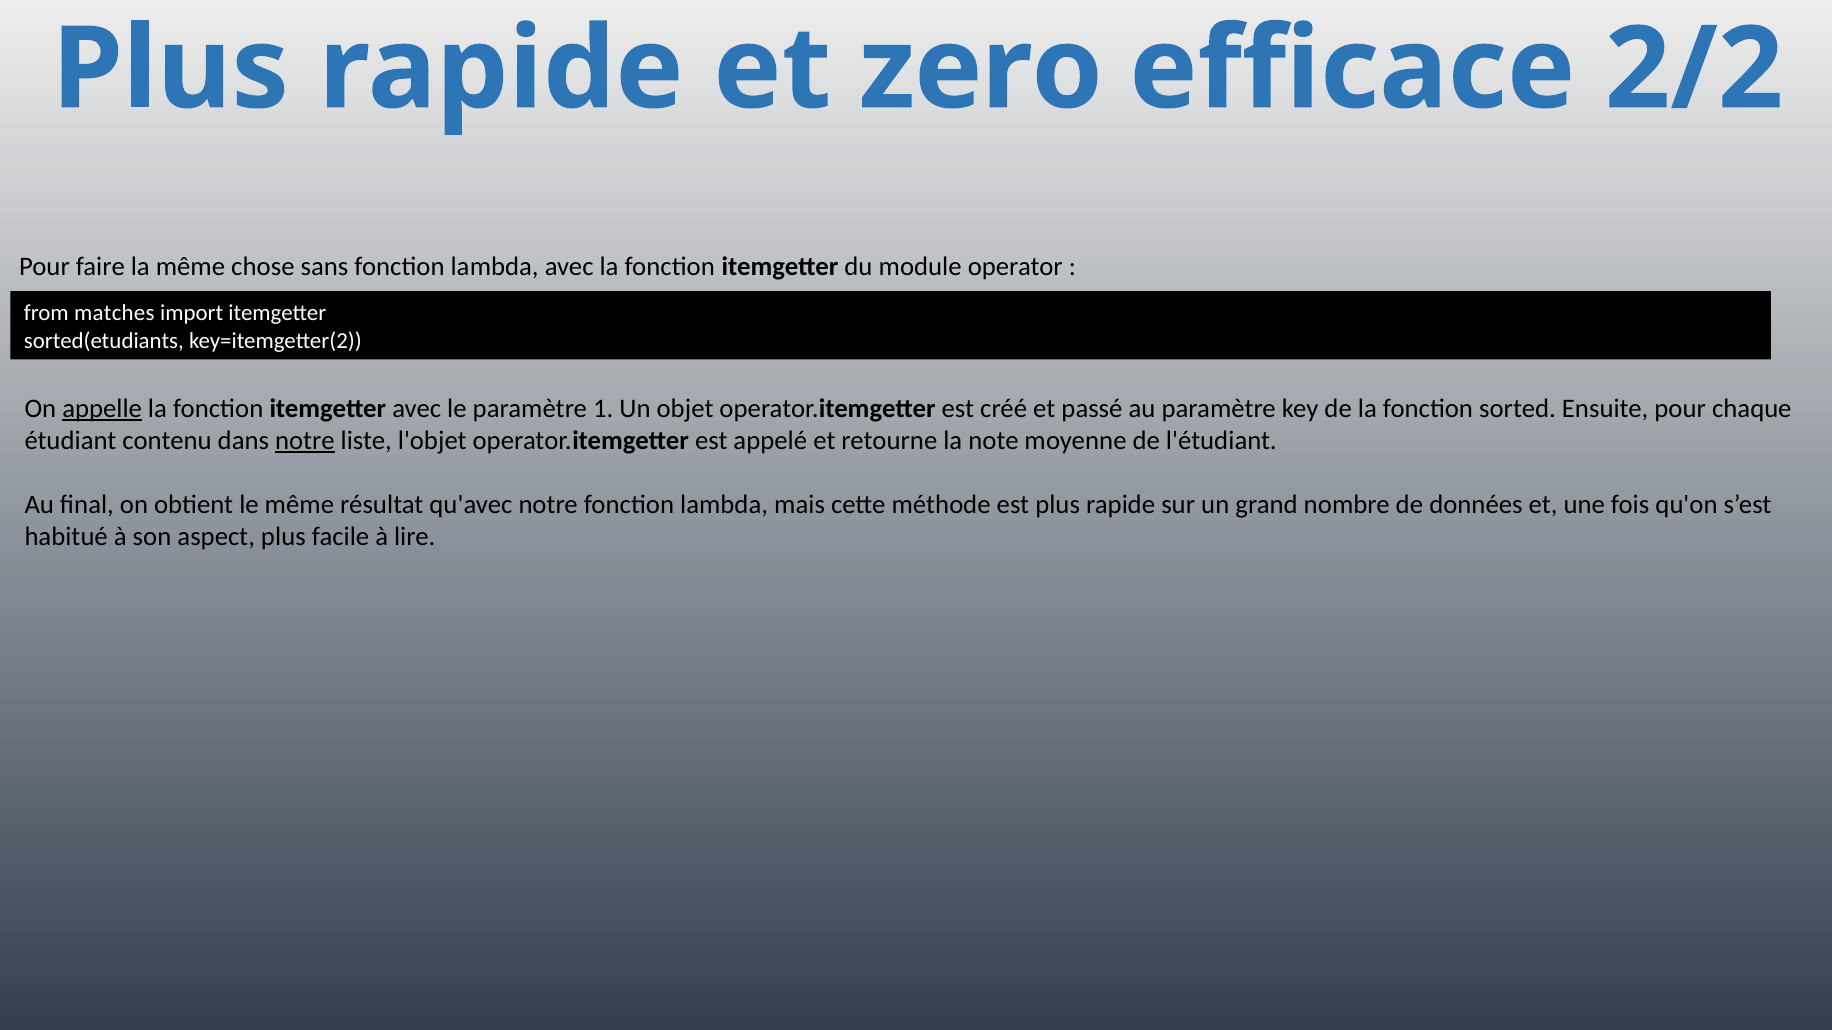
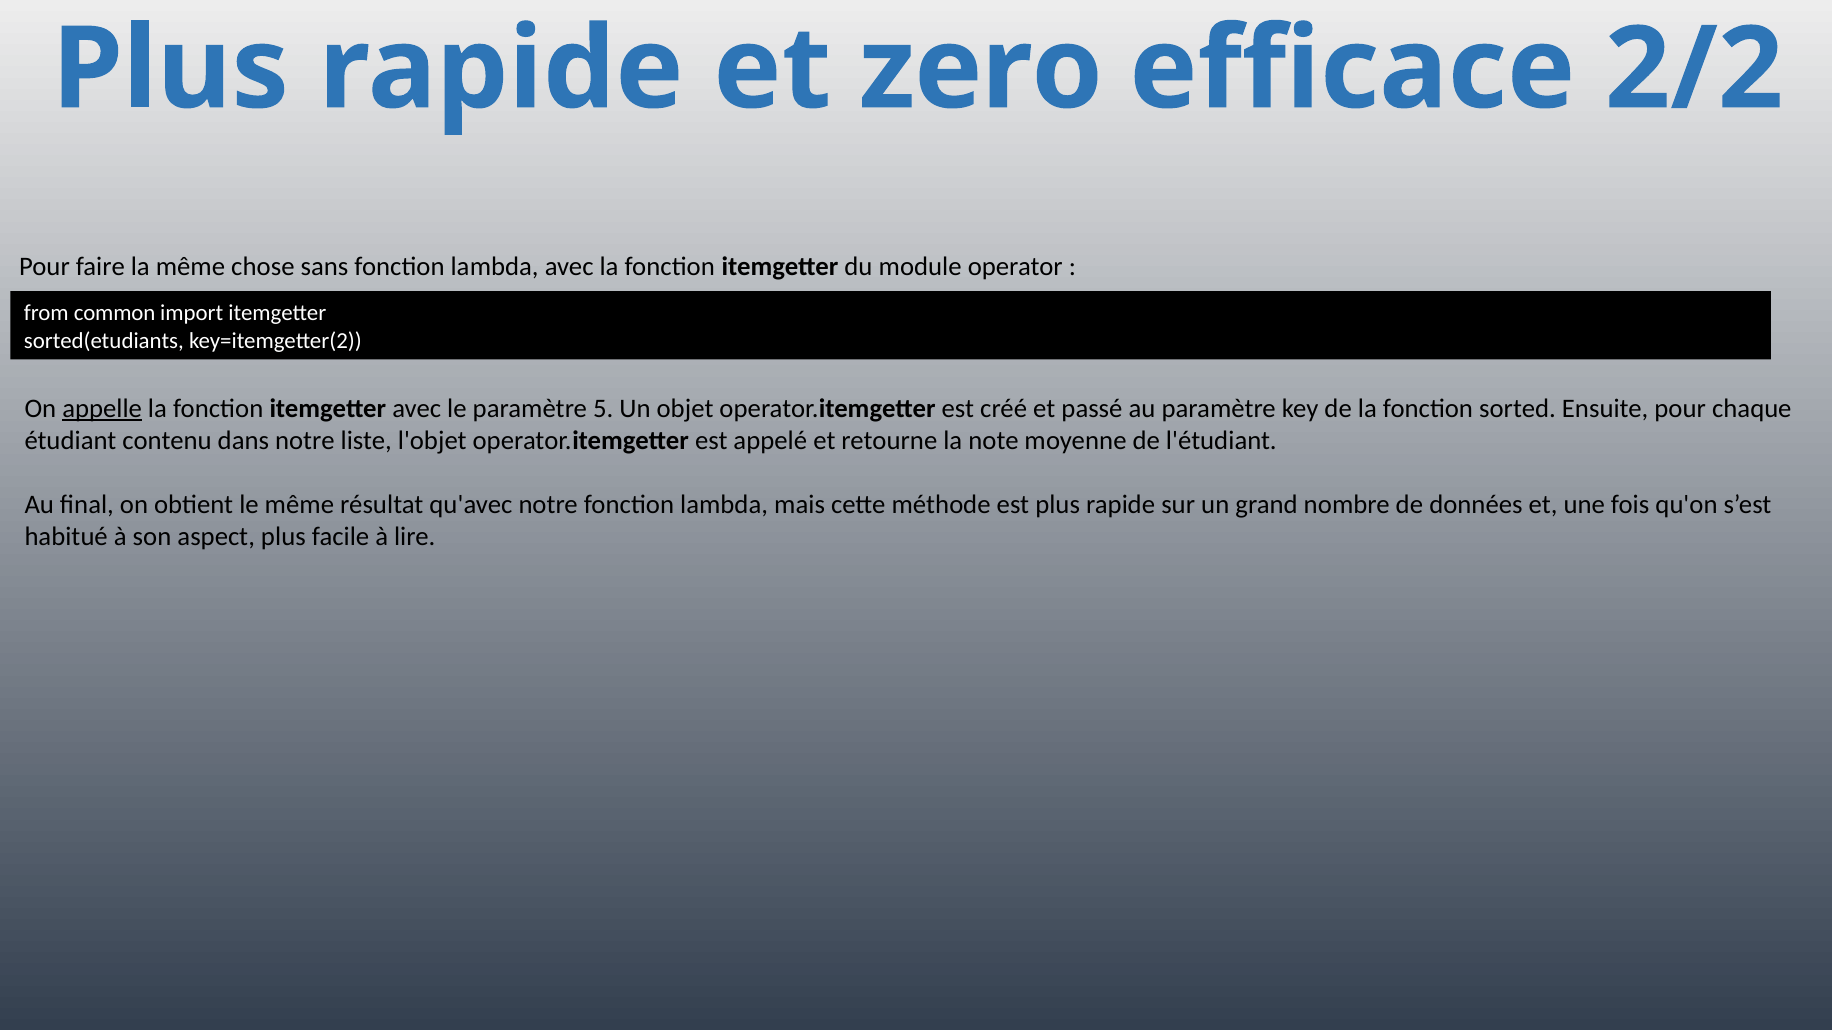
matches: matches -> common
1: 1 -> 5
notre at (305, 441) underline: present -> none
